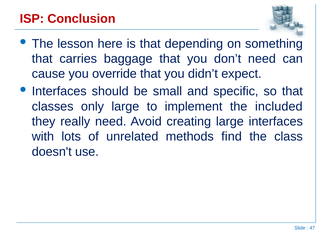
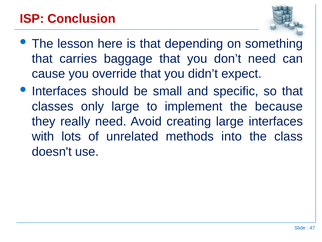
included: included -> because
find: find -> into
